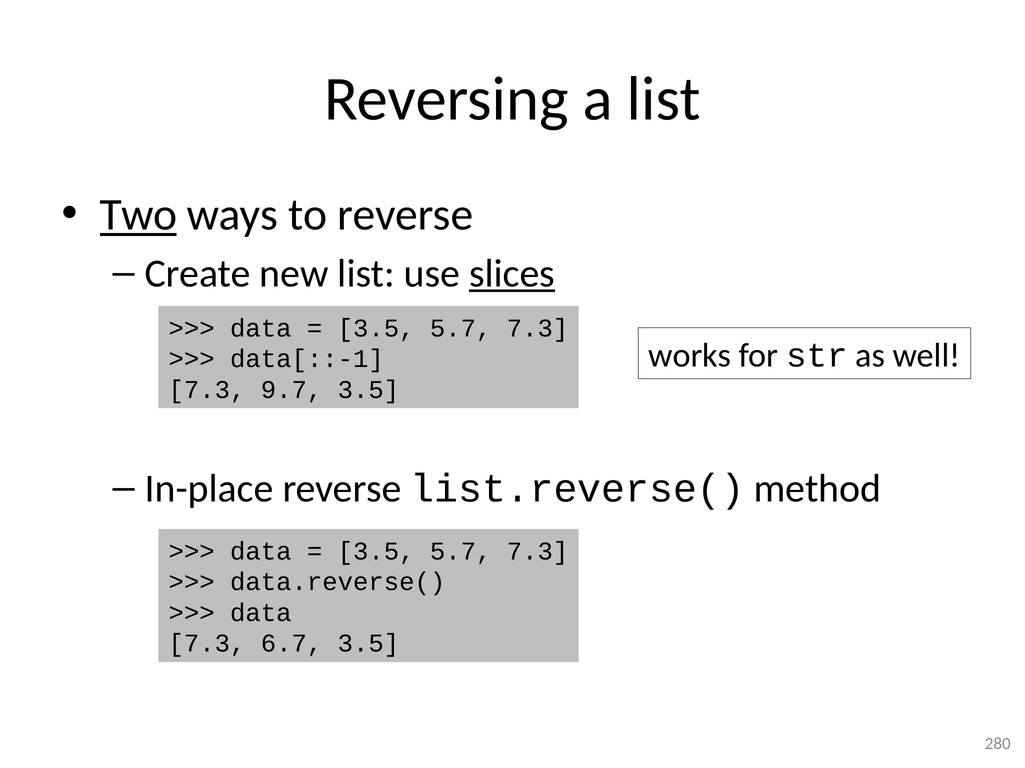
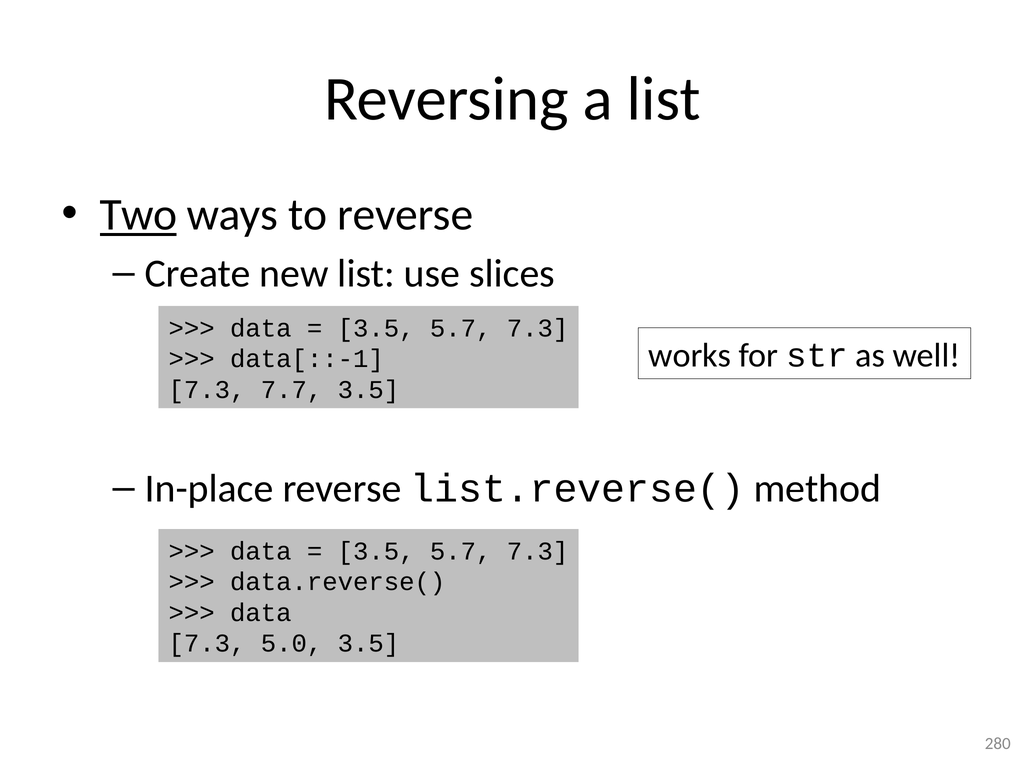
slices underline: present -> none
9.7: 9.7 -> 7.7
6.7: 6.7 -> 5.0
